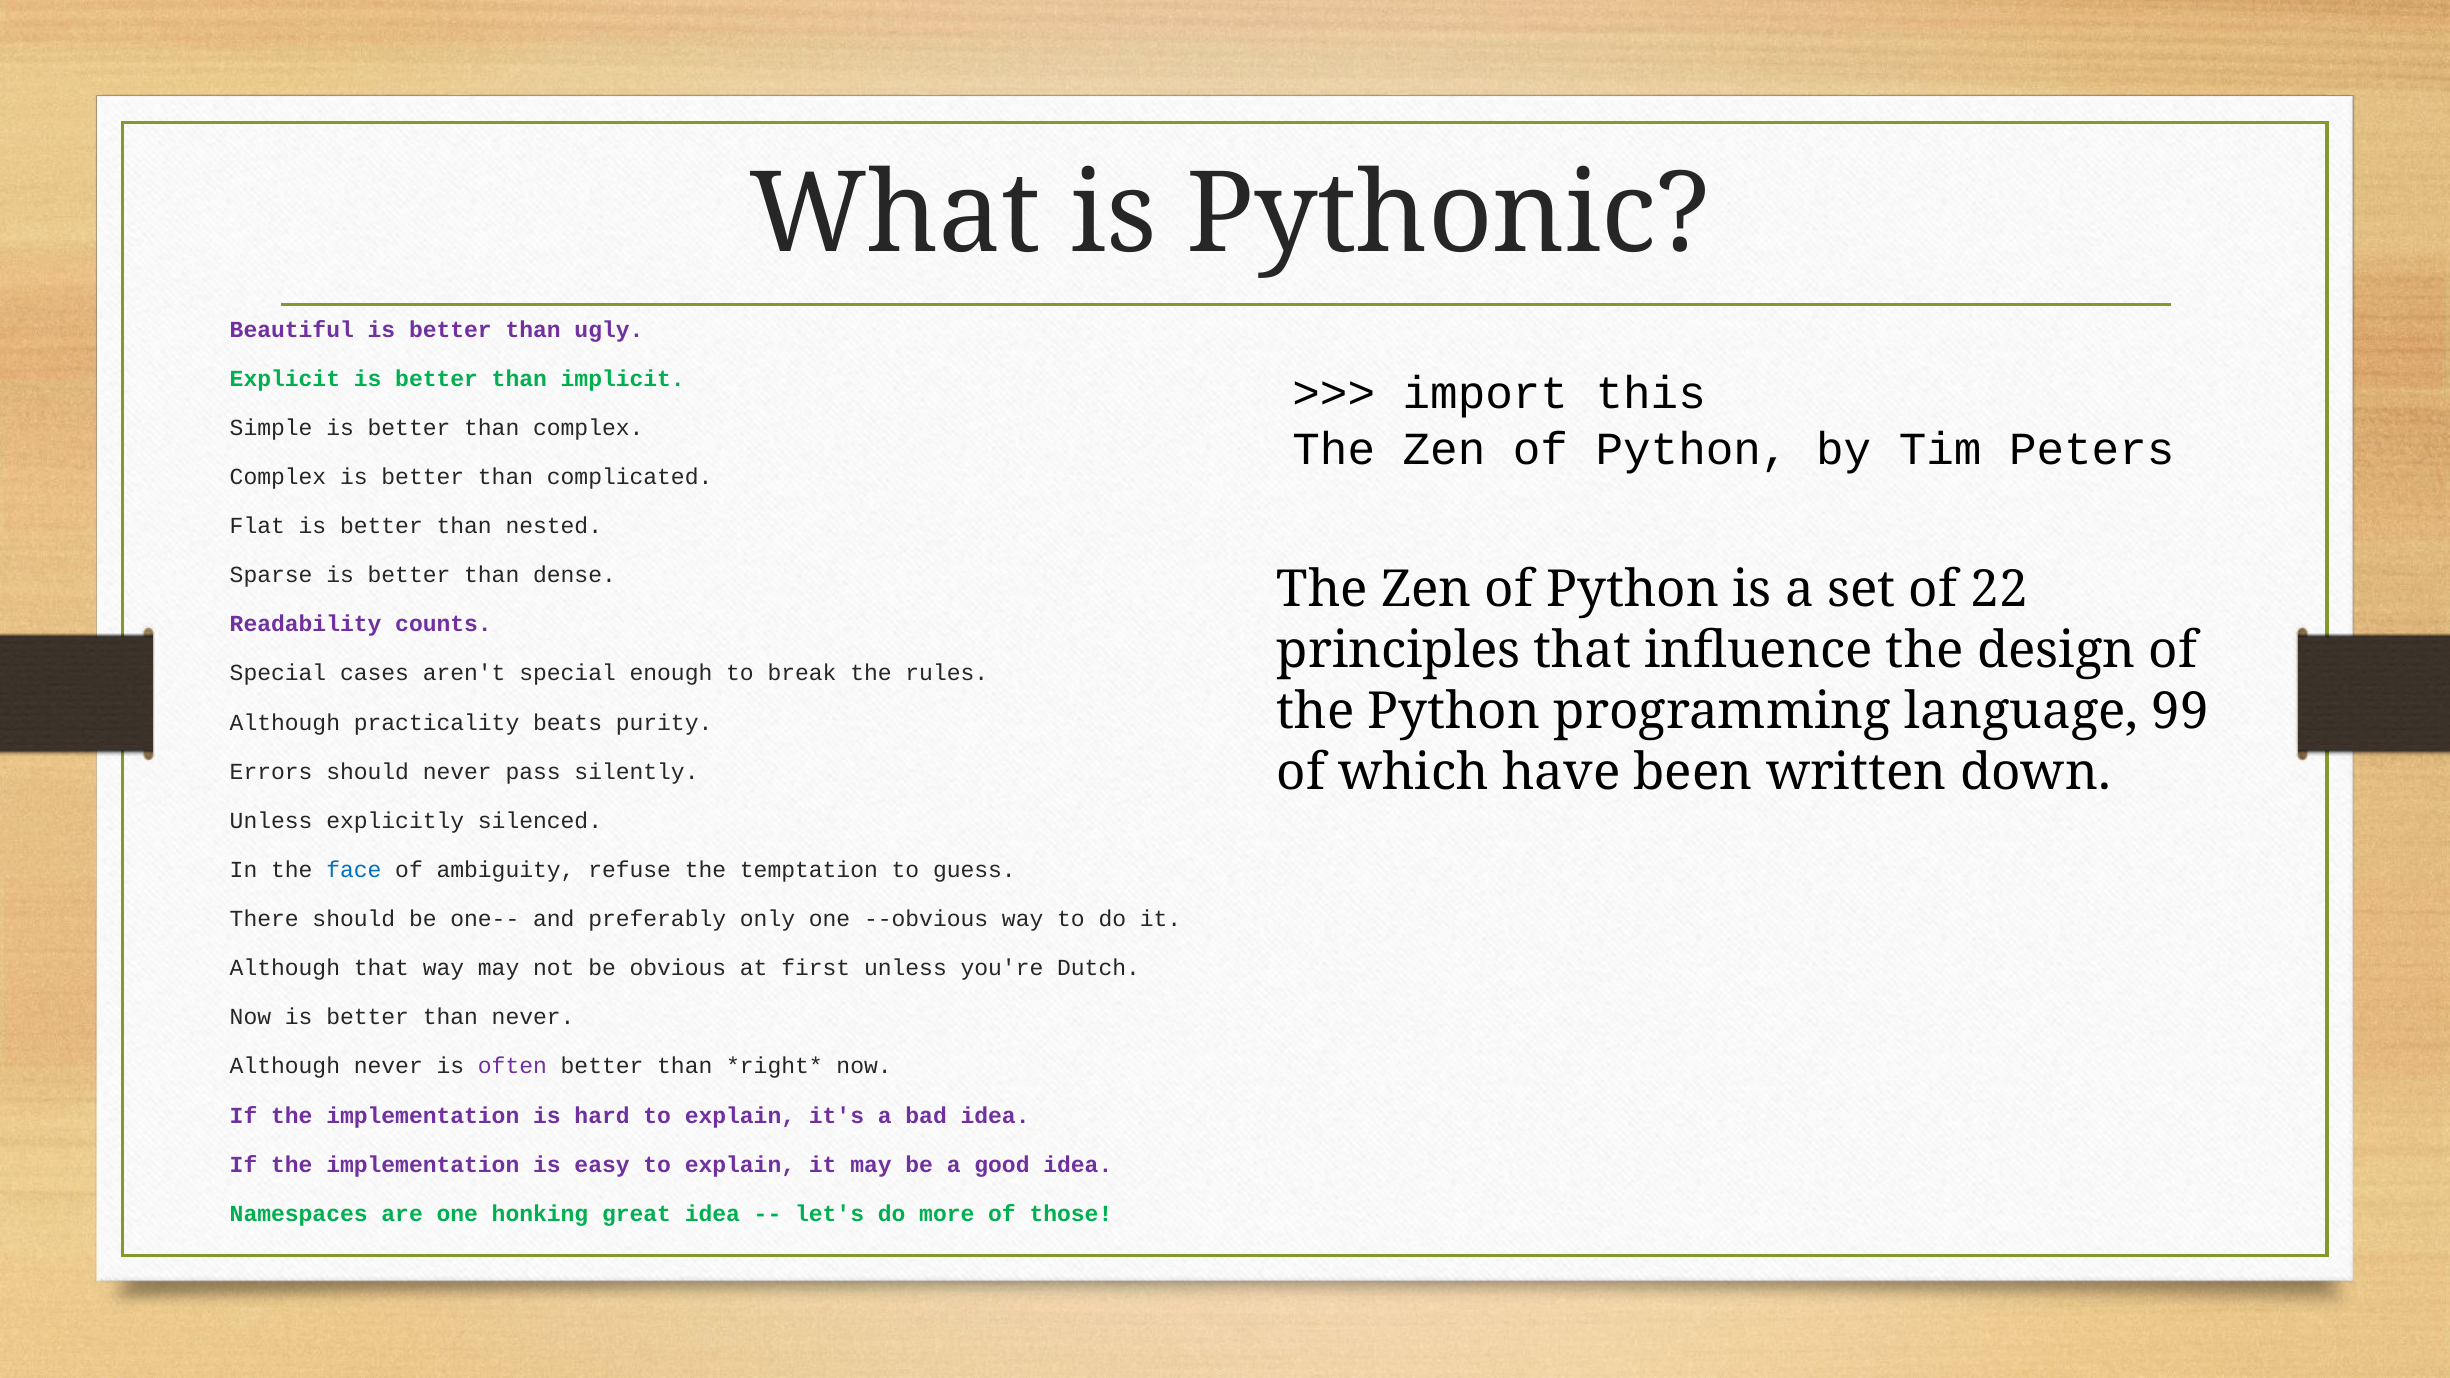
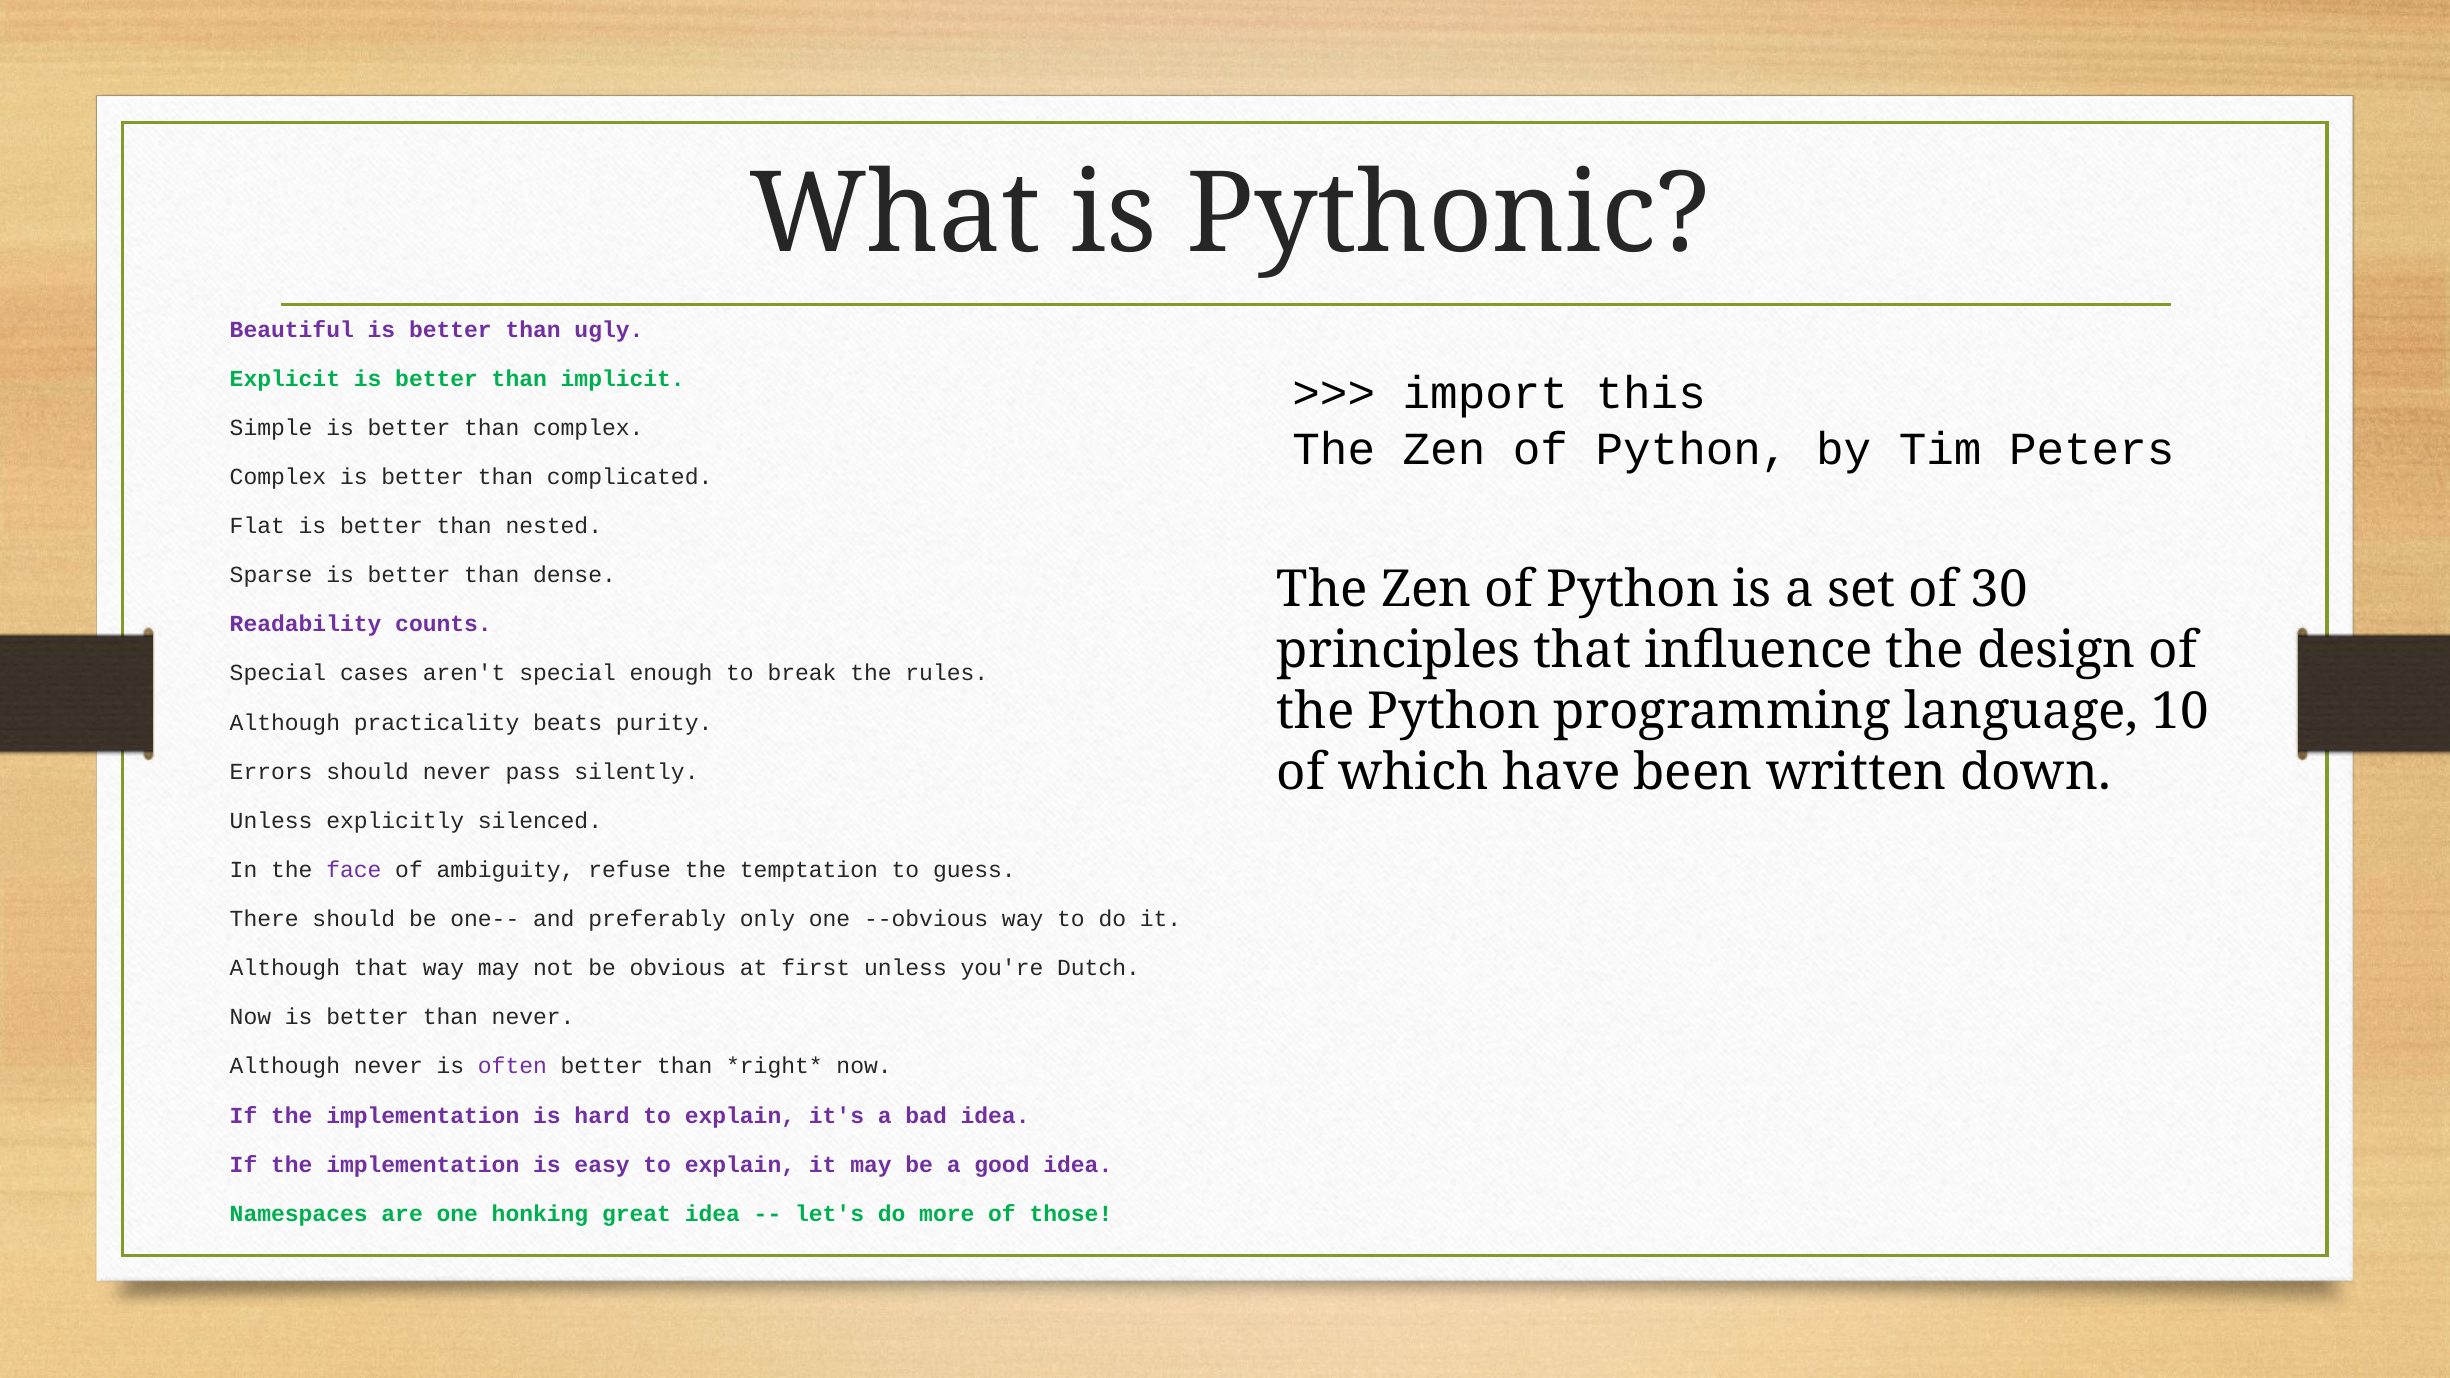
22: 22 -> 30
99: 99 -> 10
face colour: blue -> purple
